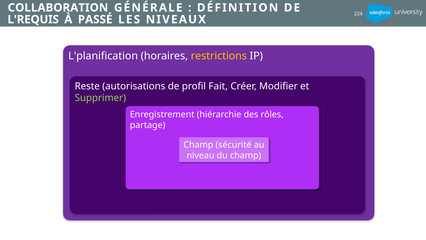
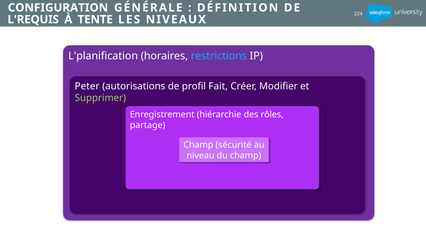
COLLABORATION: COLLABORATION -> CONFIGURATION
PASSÉ: PASSÉ -> TENTE
restrictions colour: yellow -> light blue
Reste: Reste -> Peter
